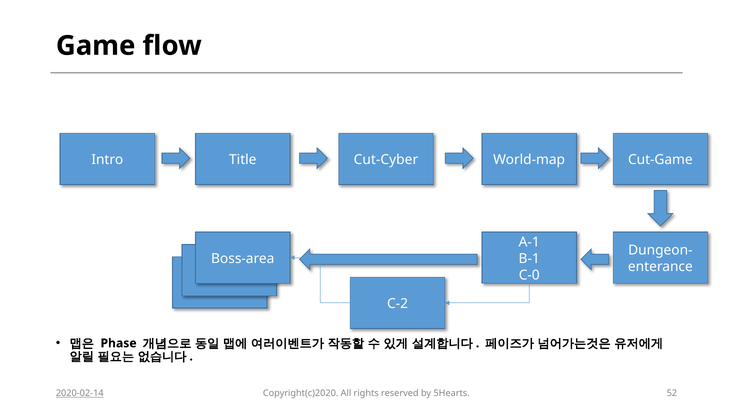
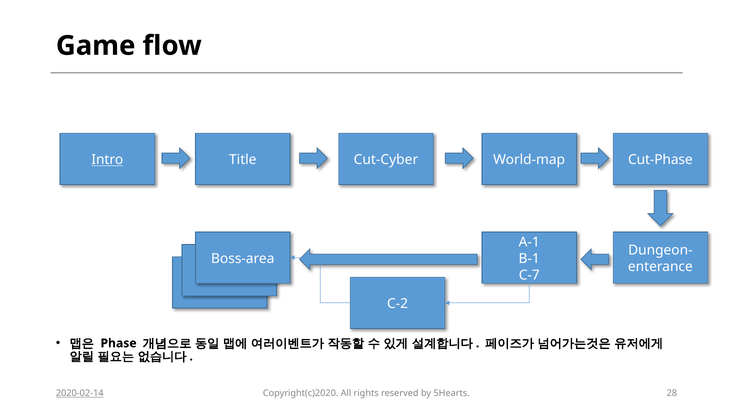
Intro underline: none -> present
Cut-Game: Cut-Game -> Cut-Phase
C-0: C-0 -> C-7
52: 52 -> 28
